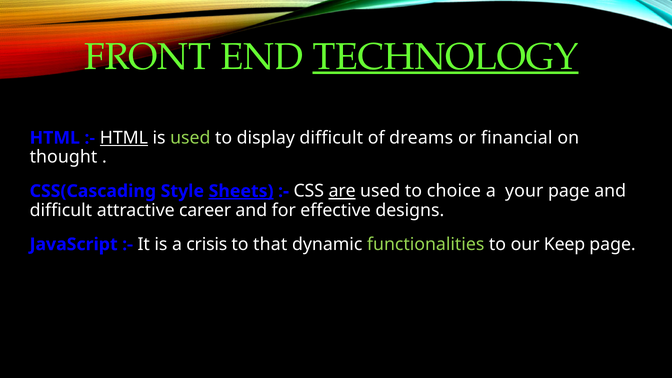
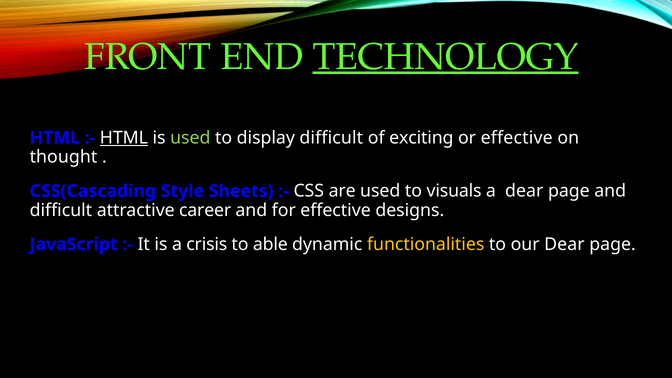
dreams: dreams -> exciting
or financial: financial -> effective
Sheets underline: present -> none
are underline: present -> none
choice: choice -> visuals
a your: your -> dear
that: that -> able
functionalities colour: light green -> yellow
our Keep: Keep -> Dear
